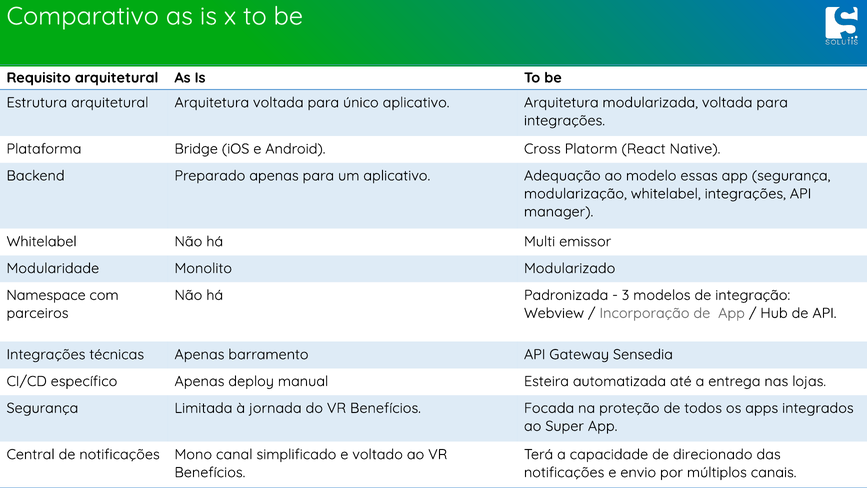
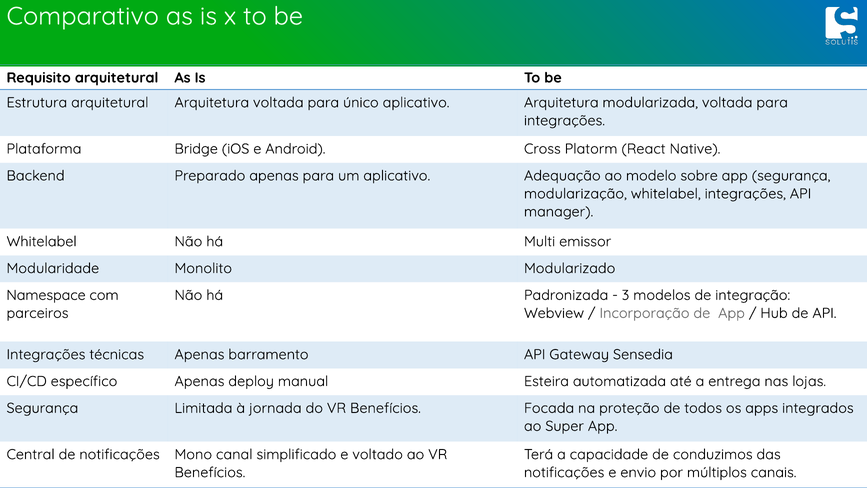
essas: essas -> sobre
direcionado: direcionado -> conduzimos
